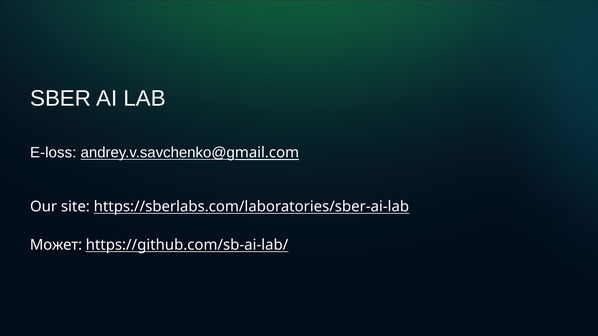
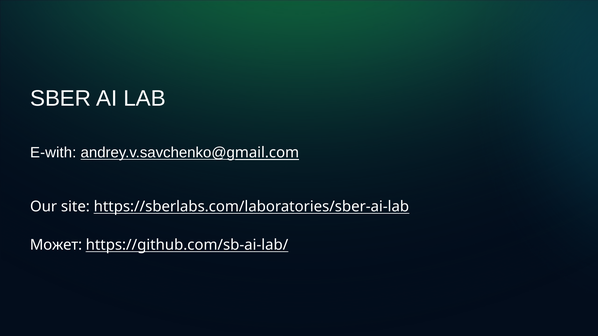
E-loss: E-loss -> E-with
